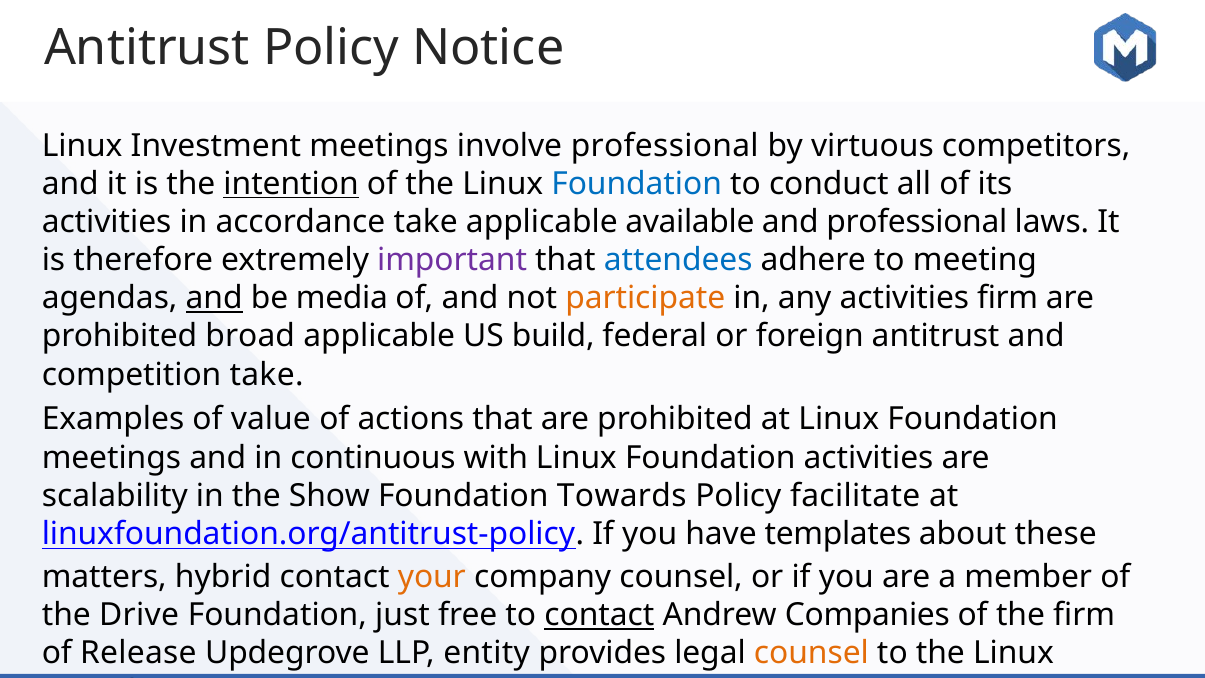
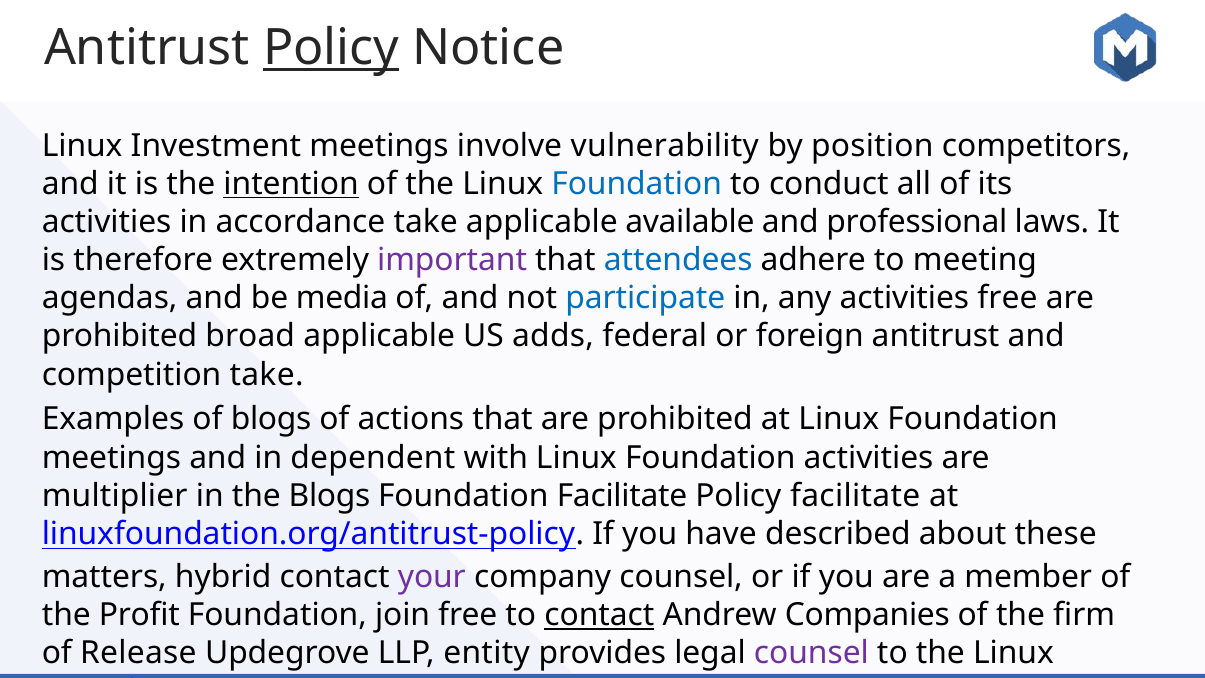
Policy at (331, 48) underline: none -> present
involve professional: professional -> vulnerability
virtuous: virtuous -> position
and at (214, 298) underline: present -> none
participate colour: orange -> blue
activities firm: firm -> free
build: build -> adds
of value: value -> blogs
continuous: continuous -> dependent
scalability: scalability -> multiplier
the Show: Show -> Blogs
Foundation Towards: Towards -> Facilitate
templates: templates -> described
your colour: orange -> purple
Drive: Drive -> Profit
just: just -> join
counsel at (811, 653) colour: orange -> purple
